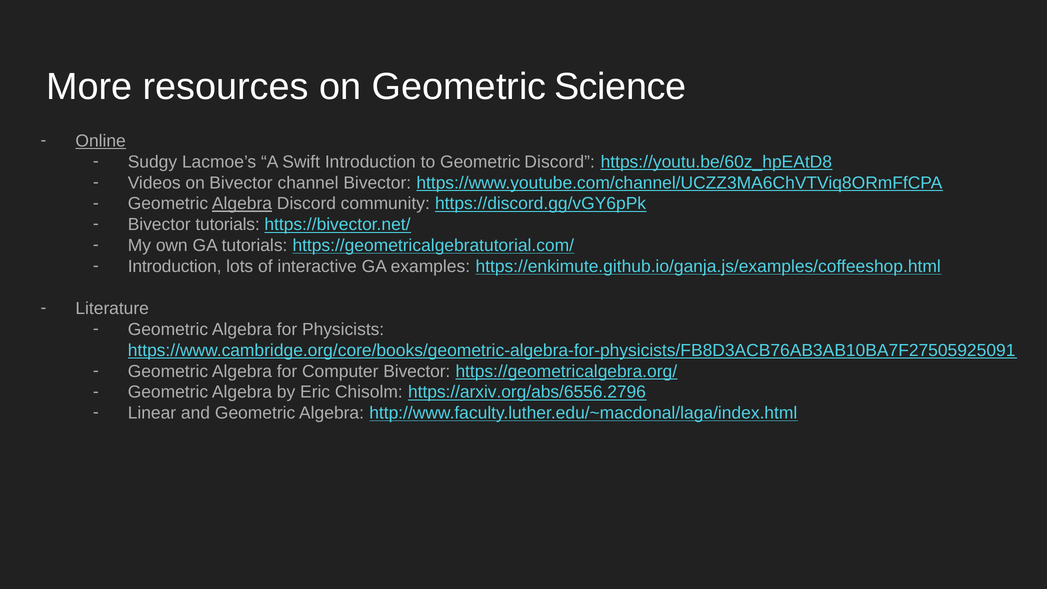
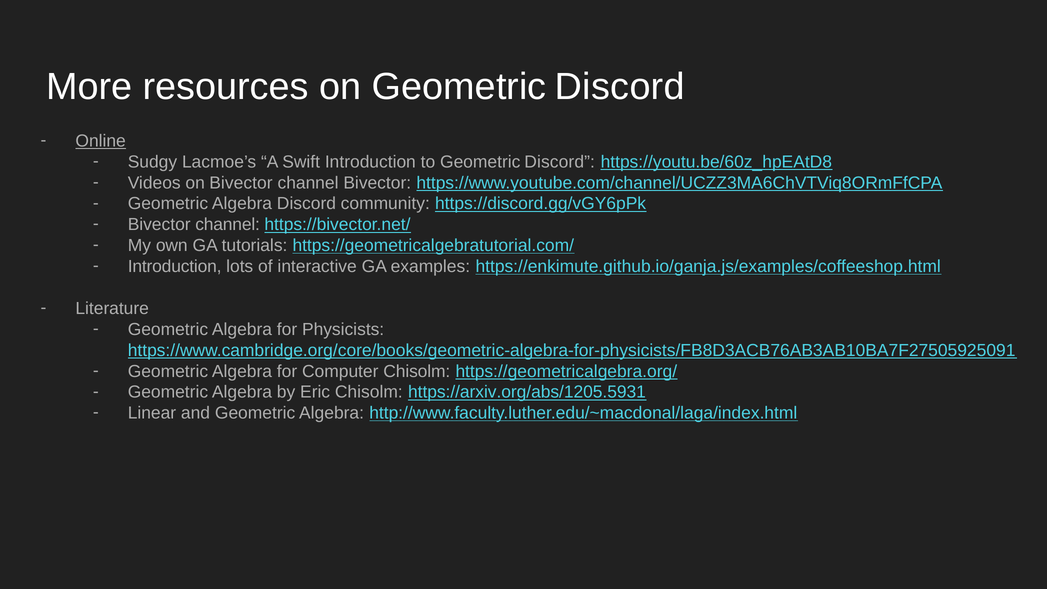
on Geometric Science: Science -> Discord
Algebra at (242, 204) underline: present -> none
tutorials at (228, 225): tutorials -> channel
Computer Bivector: Bivector -> Chisolm
https://arxiv.org/abs/6556.2796: https://arxiv.org/abs/6556.2796 -> https://arxiv.org/abs/1205.5931
